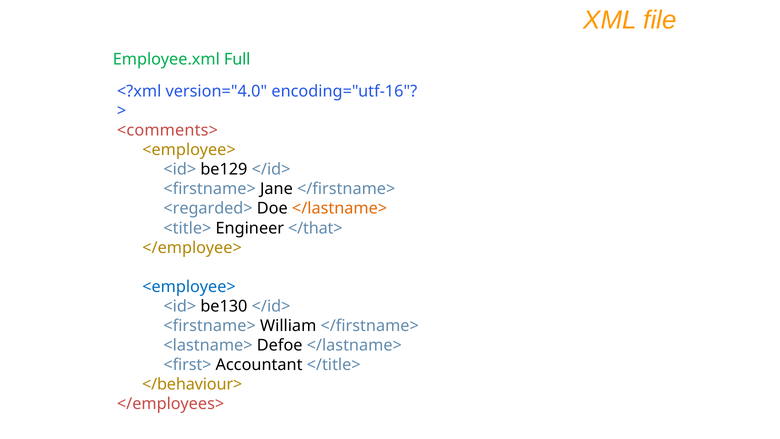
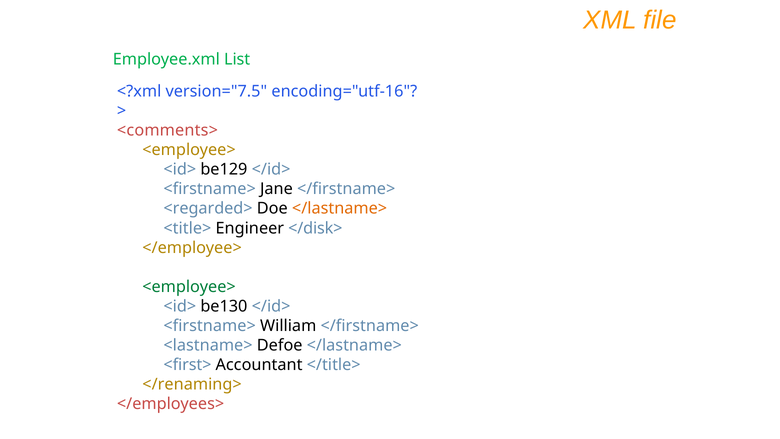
Full: Full -> List
version="4.0: version="4.0 -> version="7.5
</that>: </that> -> </disk>
<employee> at (189, 287) colour: blue -> green
</behaviour>: </behaviour> -> </renaming>
